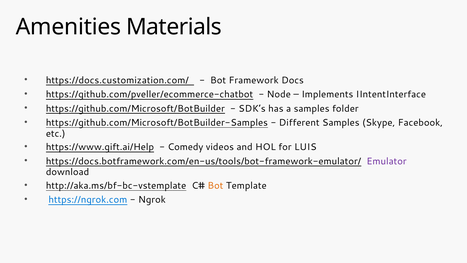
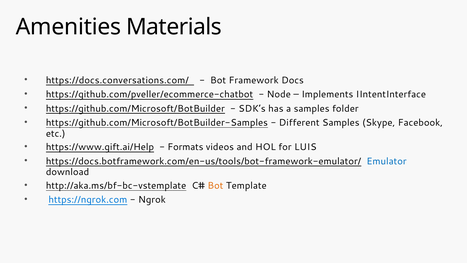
https://docs.customization.com/: https://docs.customization.com/ -> https://docs.conversations.com/
Comedy: Comedy -> Formats
Emulator colour: purple -> blue
